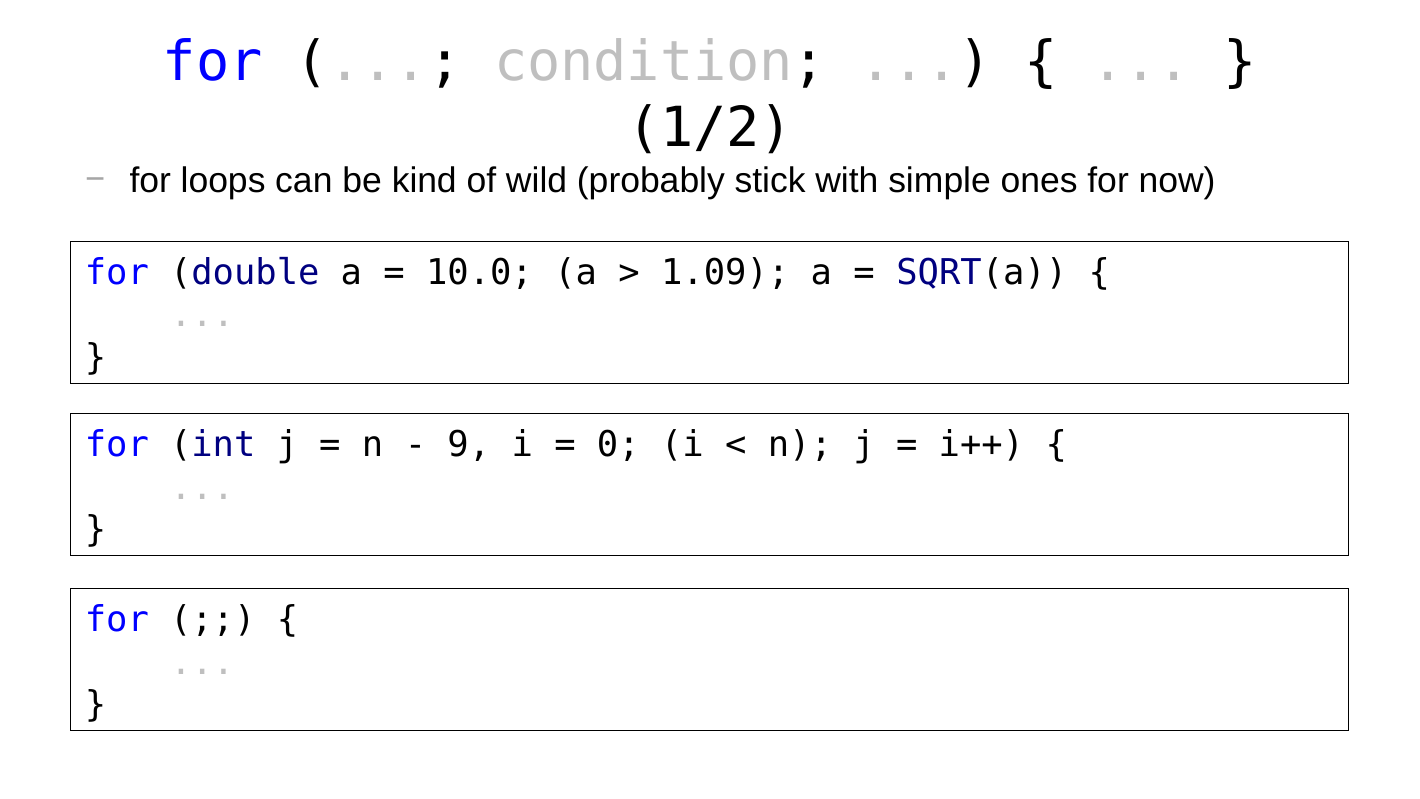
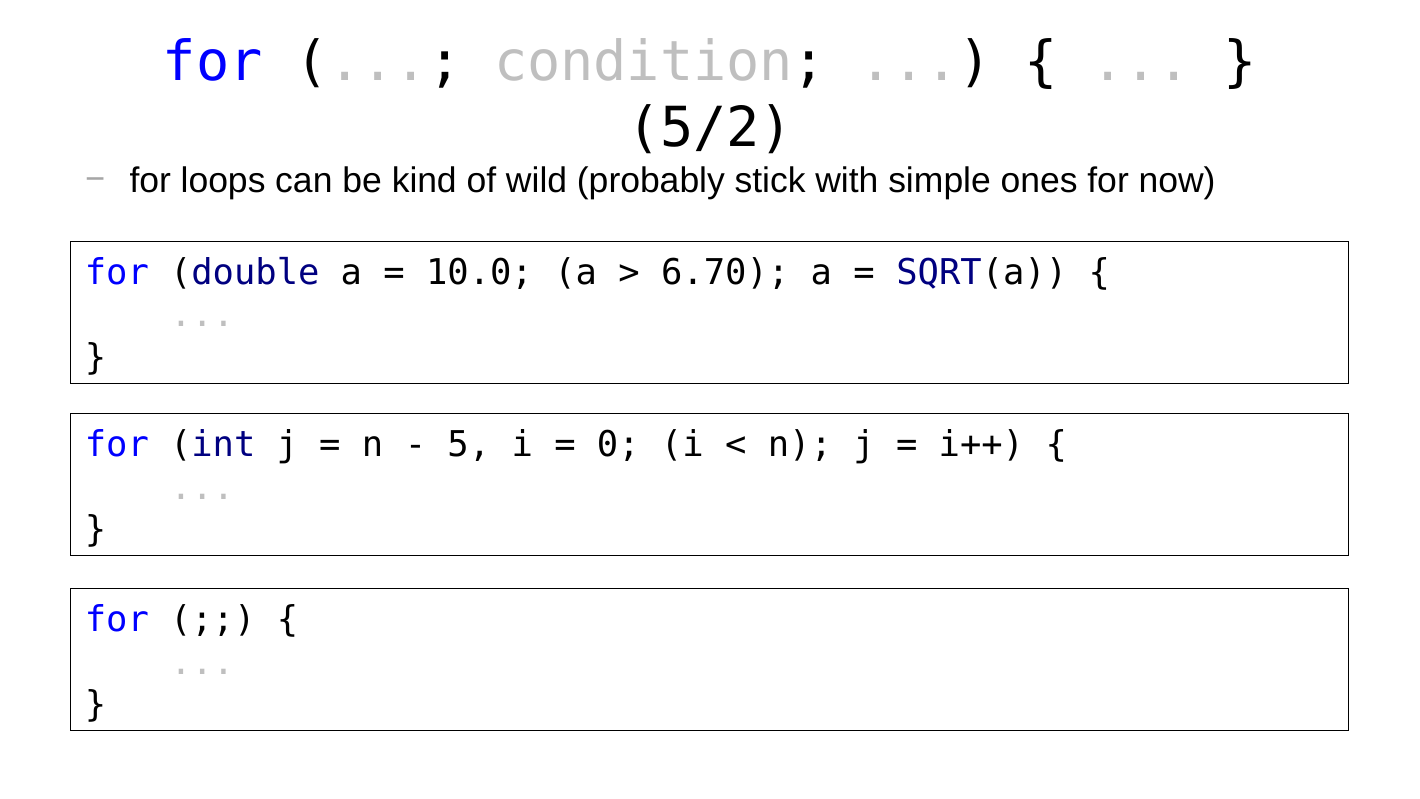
1/2: 1/2 -> 5/2
1.09: 1.09 -> 6.70
9: 9 -> 5
